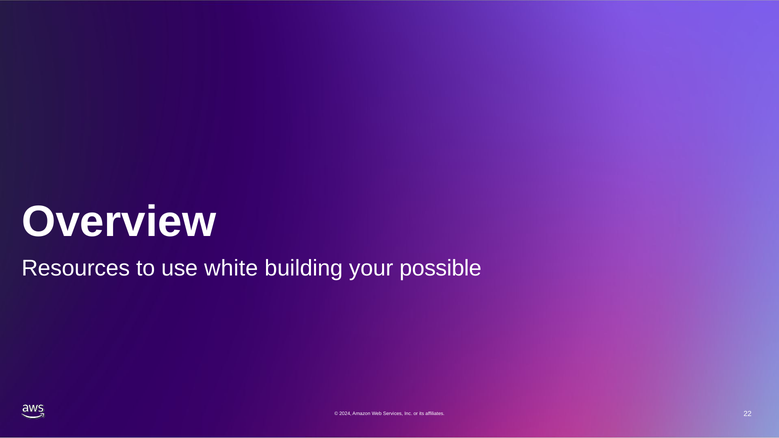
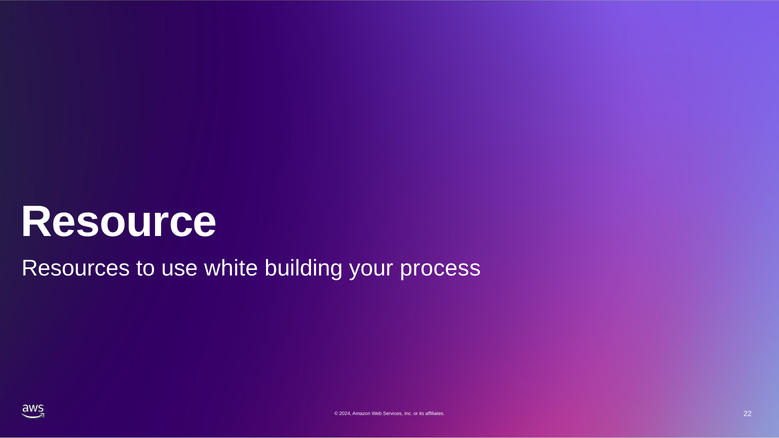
Overview: Overview -> Resource
possible: possible -> process
